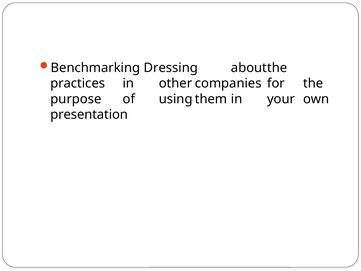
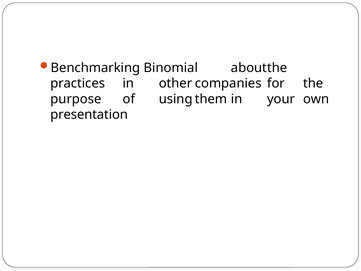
Dressing: Dressing -> Binomial
